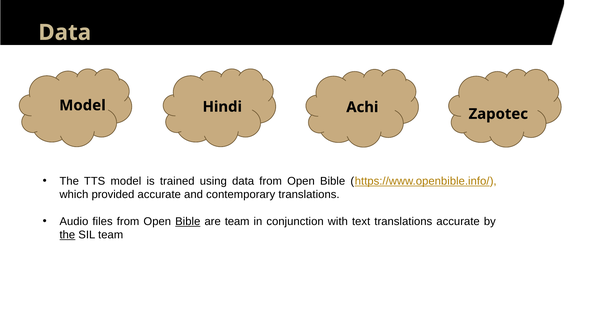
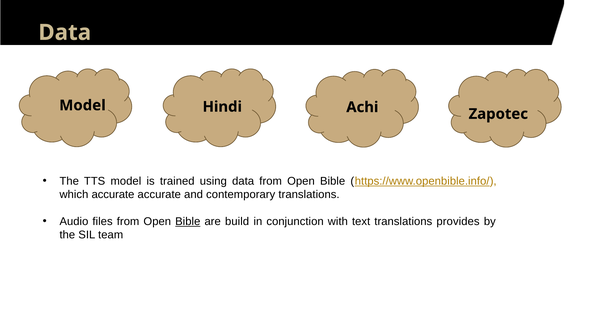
which provided: provided -> accurate
are team: team -> build
translations accurate: accurate -> provides
the at (67, 235) underline: present -> none
